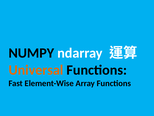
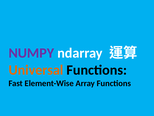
NUMPY colour: black -> purple
